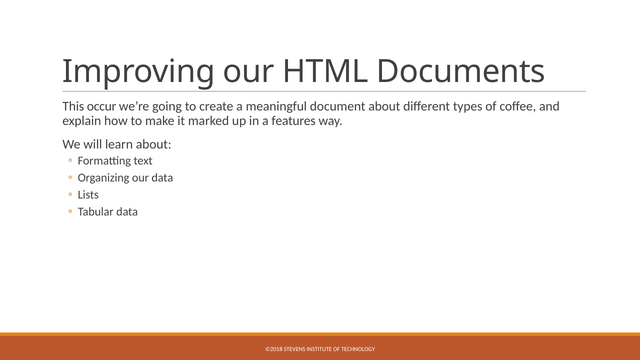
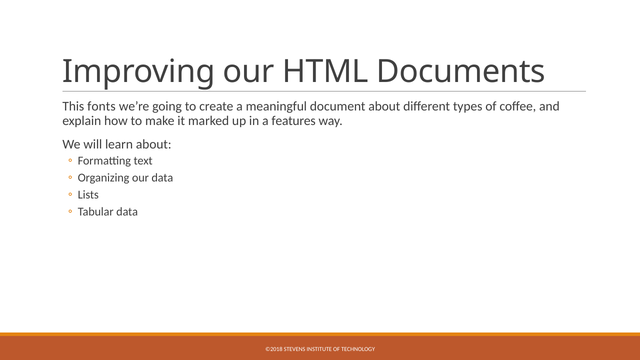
occur: occur -> fonts
